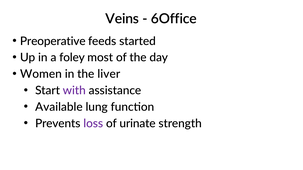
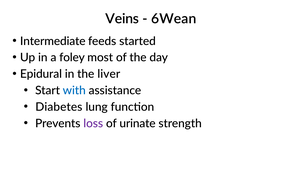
6Office: 6Office -> 6Wean
Preoperative: Preoperative -> Intermediate
Women: Women -> Epidural
with colour: purple -> blue
Available: Available -> Diabetes
